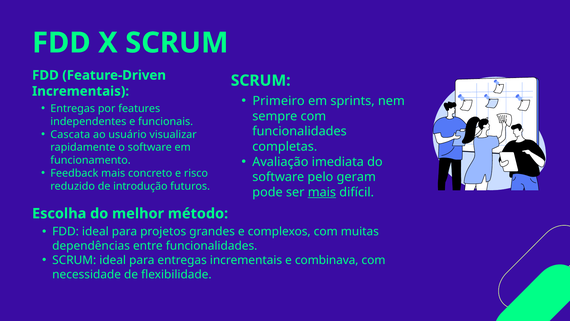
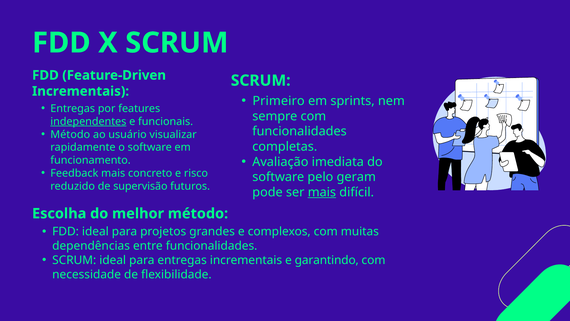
independentes underline: none -> present
Cascata at (70, 134): Cascata -> Método
introdução: introdução -> supervisão
combinava: combinava -> garantindo
